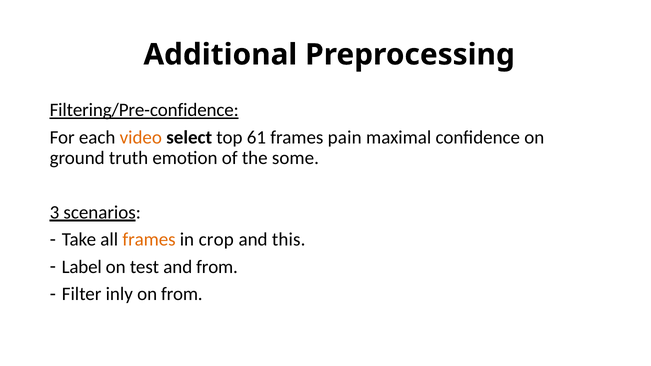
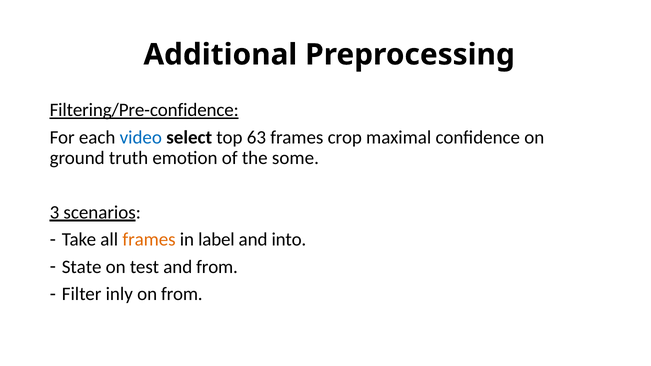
video colour: orange -> blue
61: 61 -> 63
pain: pain -> crop
crop: crop -> label
this: this -> into
Label: Label -> State
